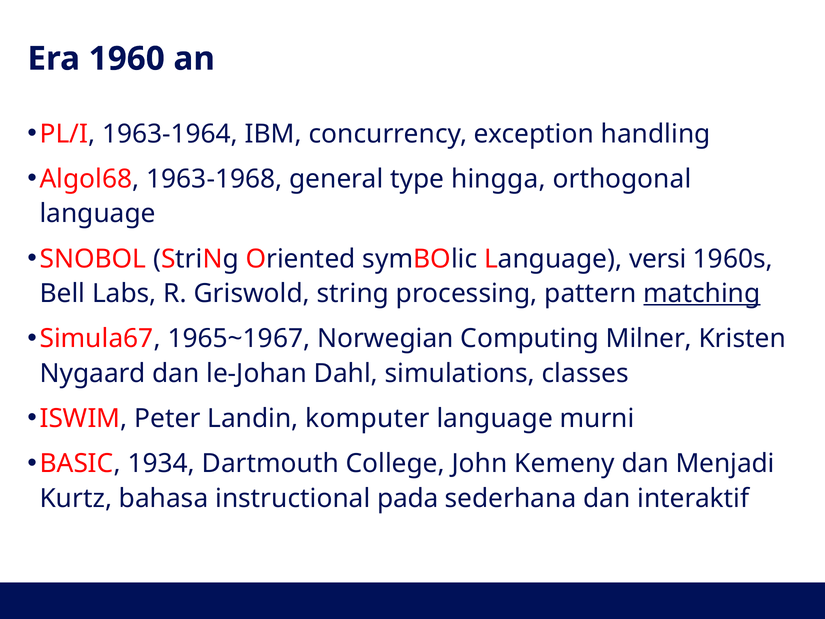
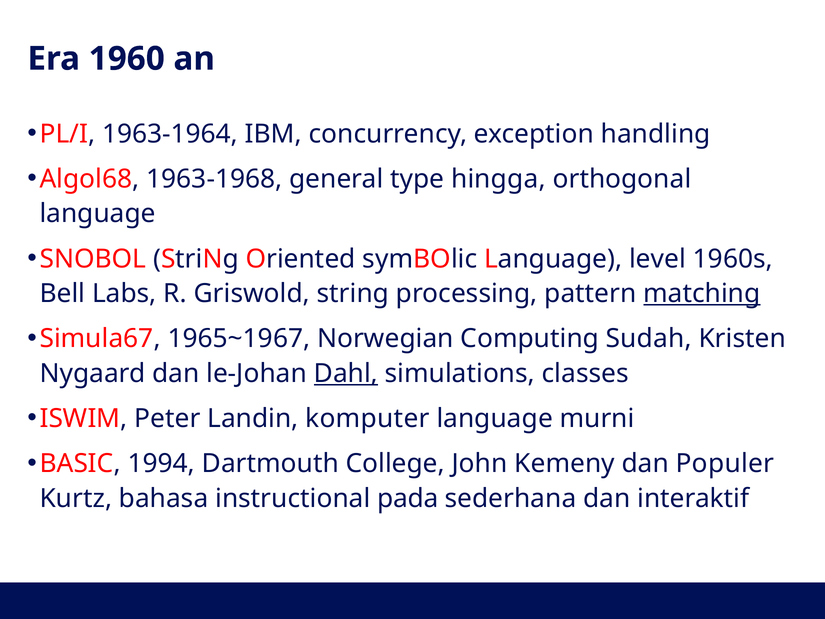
versi: versi -> level
Milner: Milner -> Sudah
Dahl underline: none -> present
1934: 1934 -> 1994
Menjadi: Menjadi -> Populer
